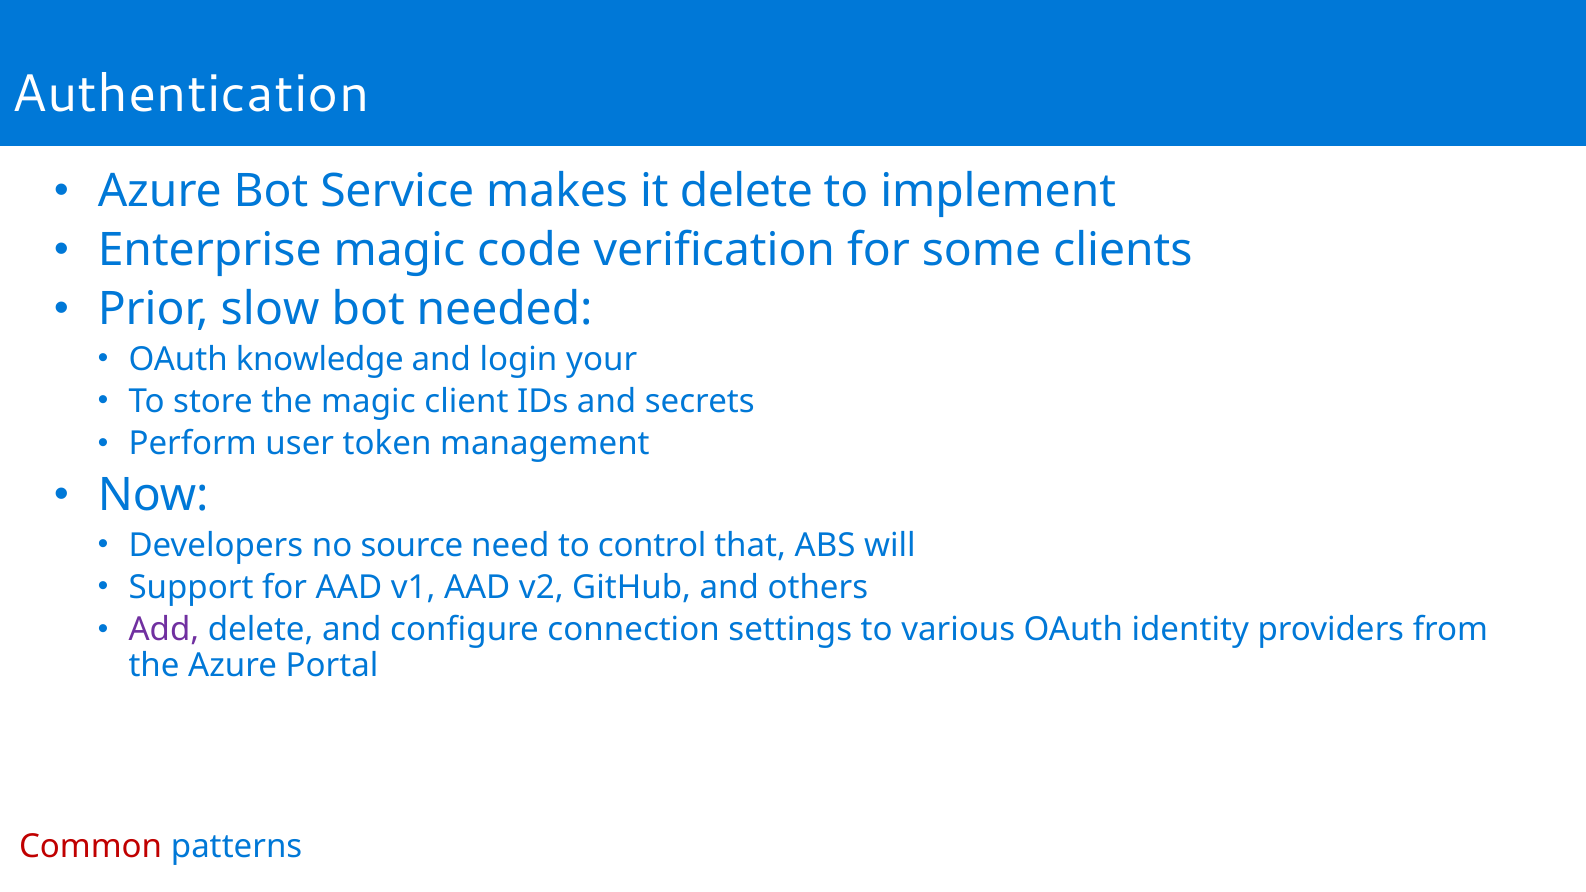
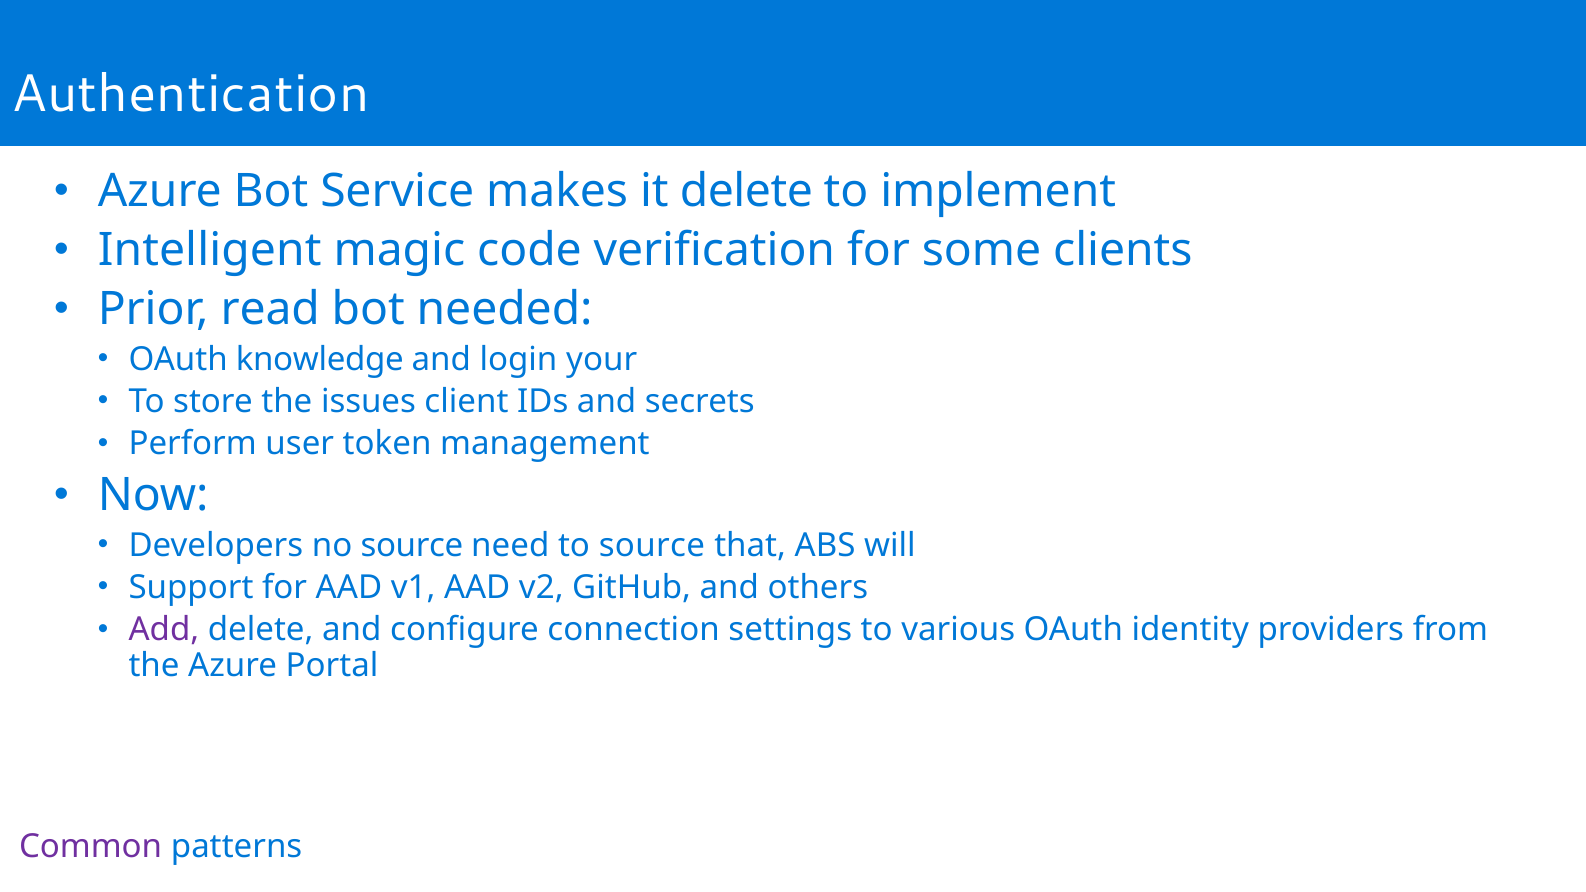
Enterprise: Enterprise -> Intelligent
slow: slow -> read
the magic: magic -> issues
to control: control -> source
Common colour: red -> purple
